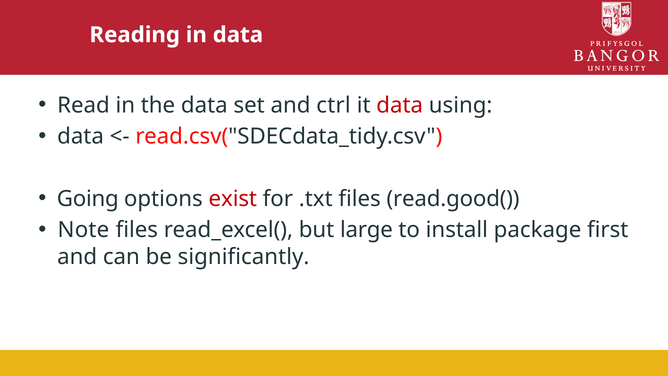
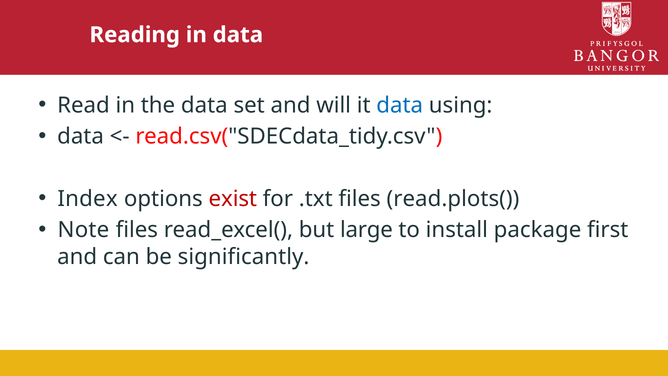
ctrl: ctrl -> will
data at (400, 105) colour: red -> blue
Going: Going -> Index
read.good(: read.good( -> read.plots(
